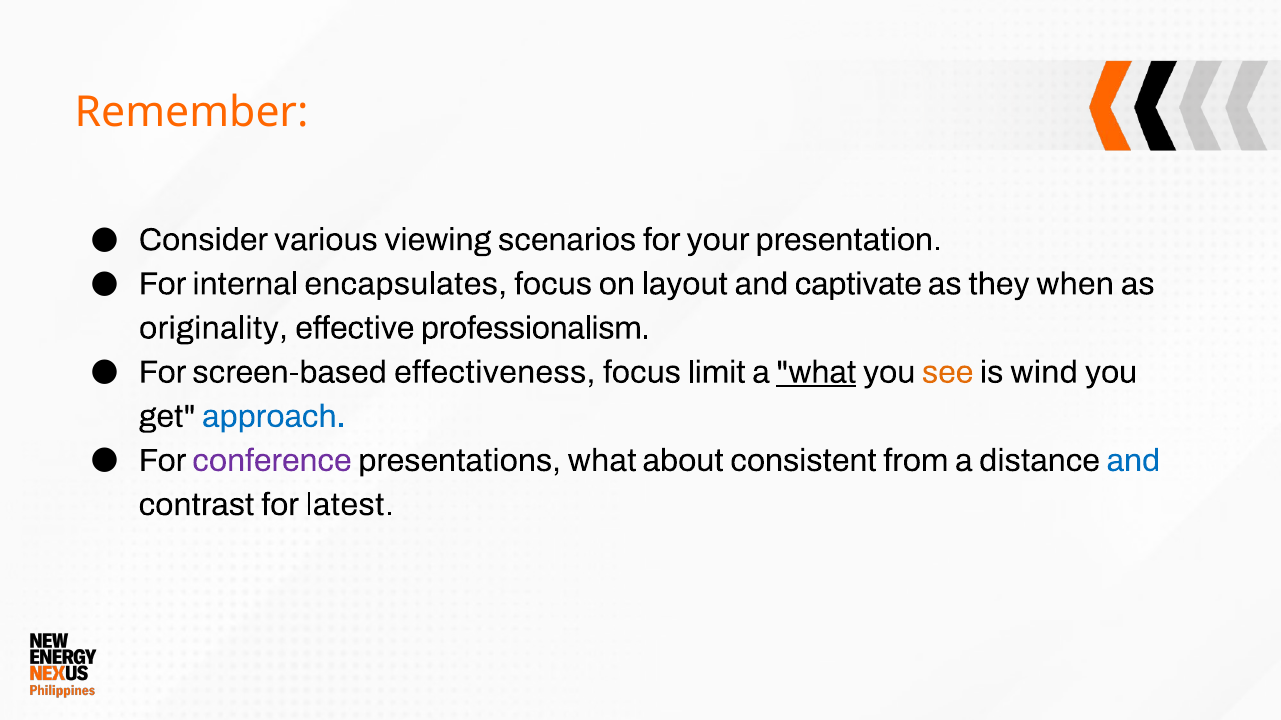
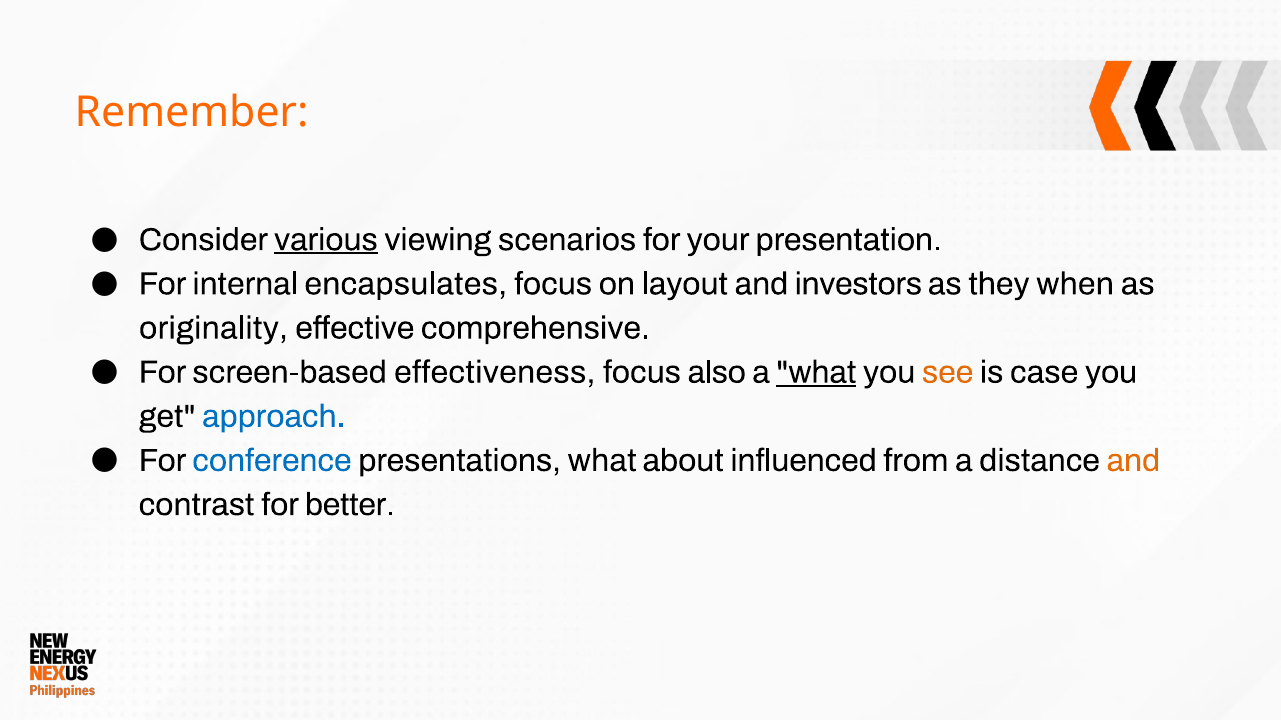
various underline: none -> present
captivate: captivate -> investors
professionalism: professionalism -> comprehensive
limit: limit -> also
wind: wind -> case
conference colour: purple -> blue
consistent: consistent -> influenced
and at (1133, 461) colour: blue -> orange
latest: latest -> better
